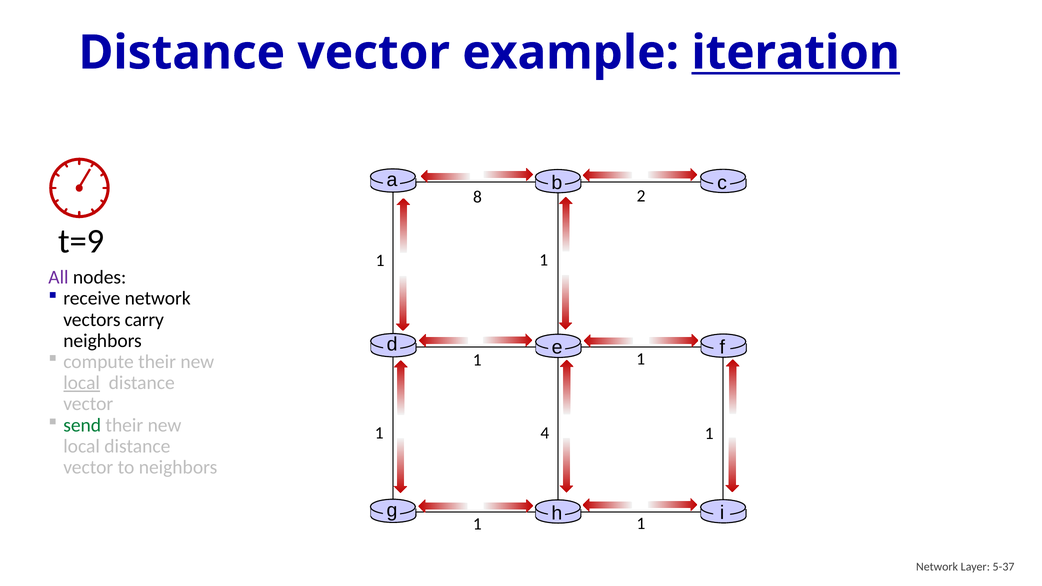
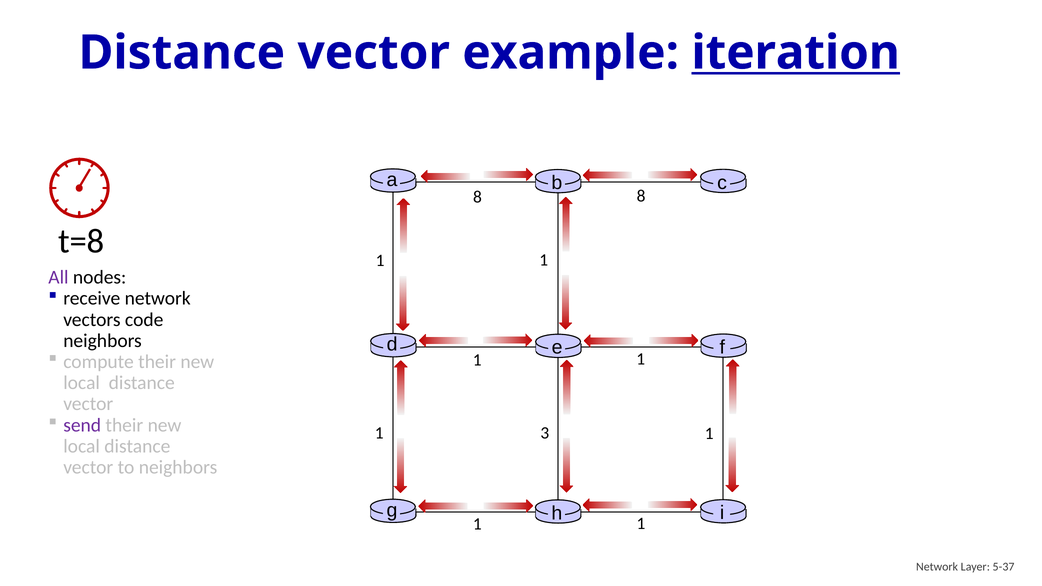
8 2: 2 -> 8
t=9: t=9 -> t=8
carry: carry -> code
local at (82, 383) underline: present -> none
send colour: green -> purple
4: 4 -> 3
